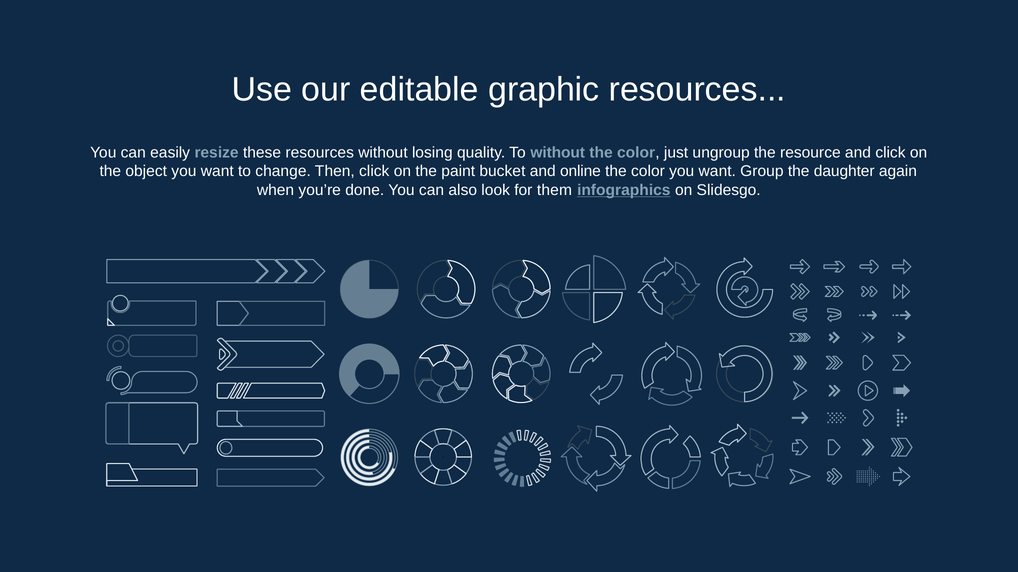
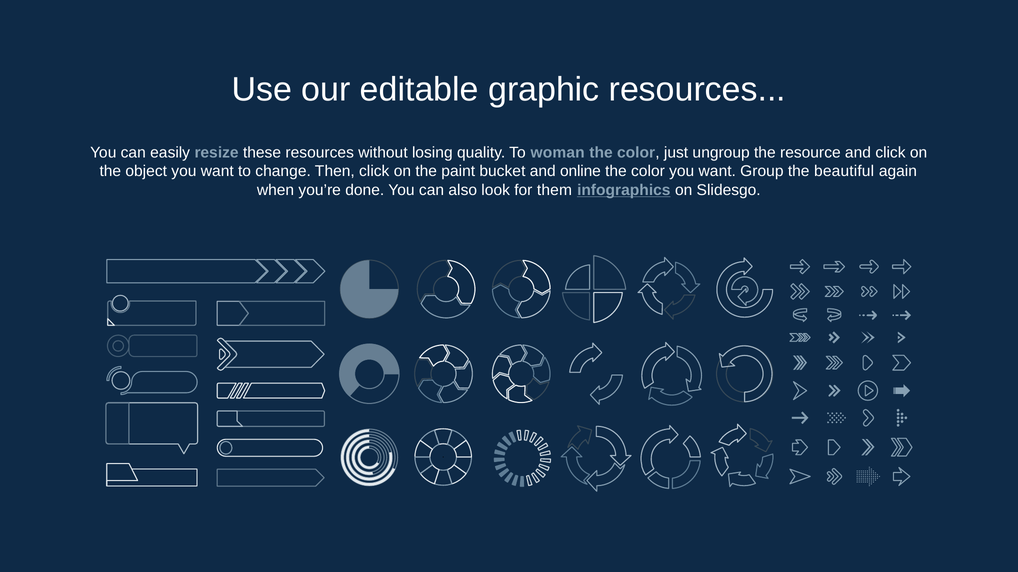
To without: without -> woman
daughter: daughter -> beautiful
